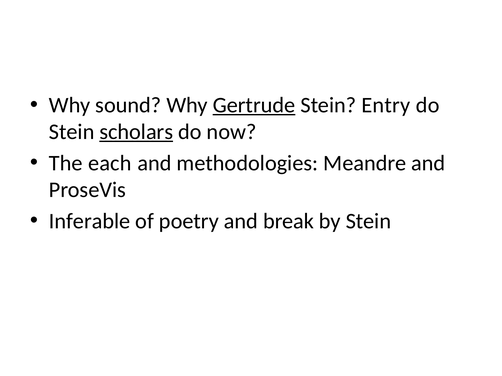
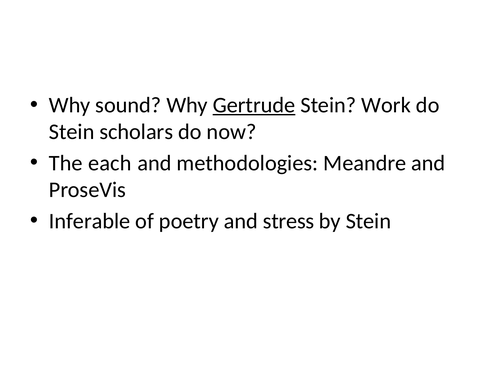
Entry: Entry -> Work
scholars underline: present -> none
break: break -> stress
